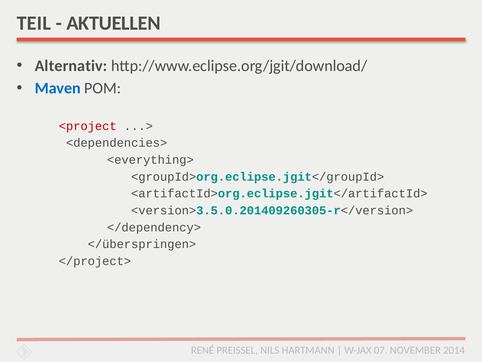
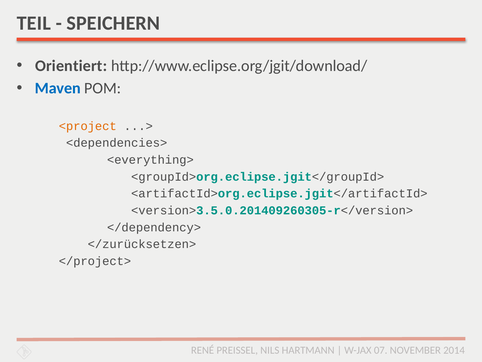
AKTUELLEN: AKTUELLEN -> SPEICHERN
Alternativ: Alternativ -> Orientiert
<project colour: red -> orange
</überspringen>: </überspringen> -> </zurücksetzen>
